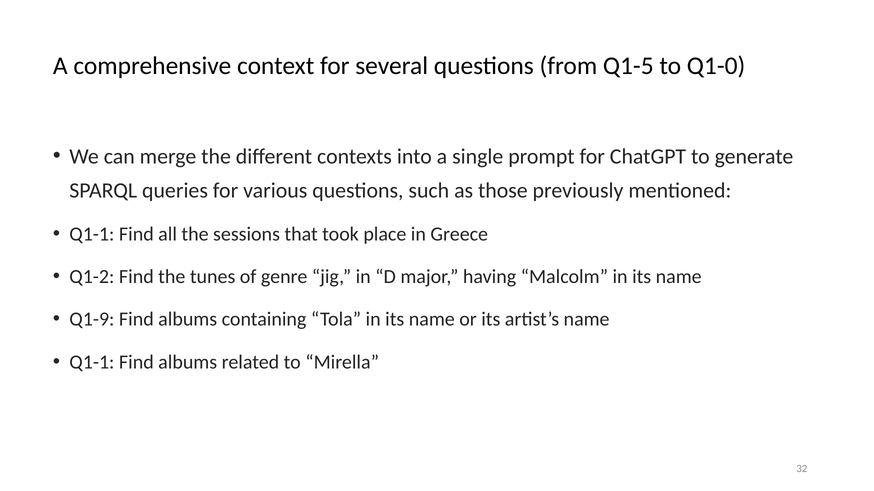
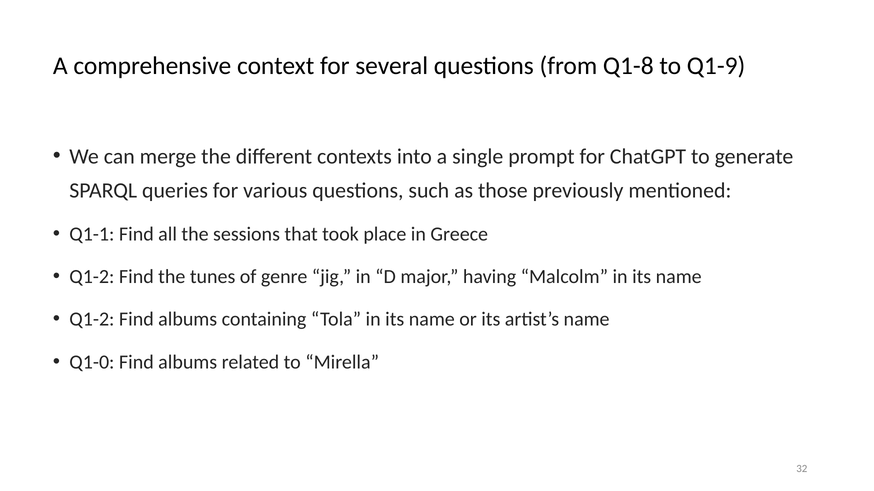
Q1-5: Q1-5 -> Q1-8
Q1-0: Q1-0 -> Q1-9
Q1-9 at (92, 320): Q1-9 -> Q1-2
Q1-1 at (92, 363): Q1-1 -> Q1-0
